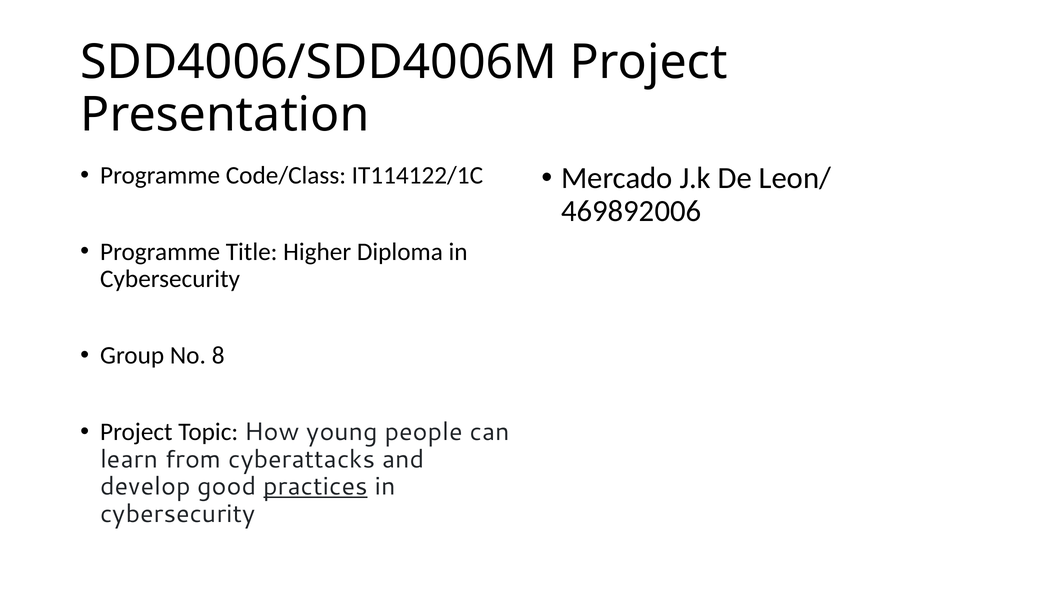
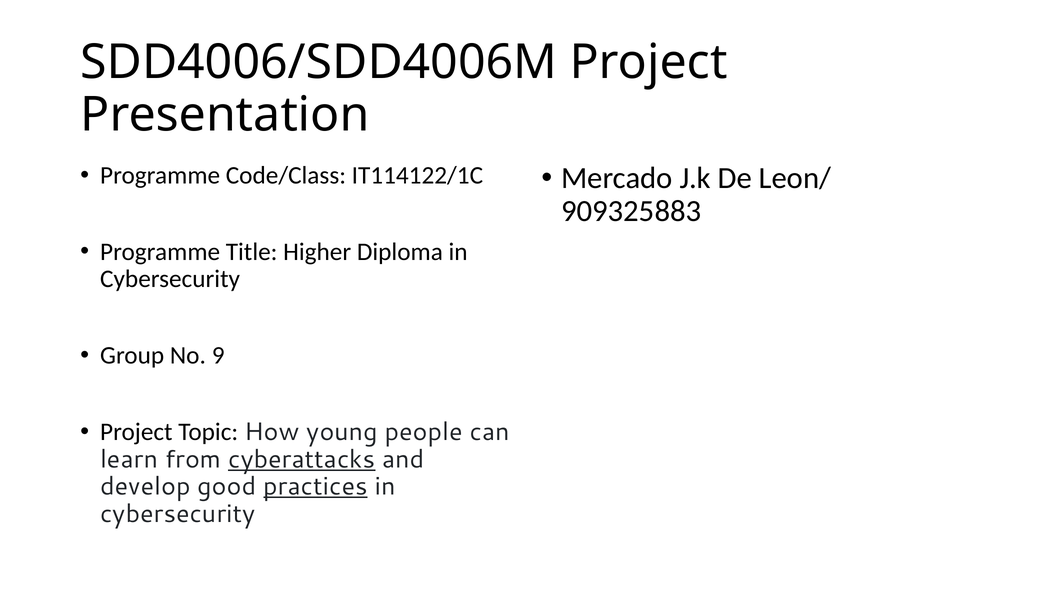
469892006: 469892006 -> 909325883
8: 8 -> 9
cyberattacks underline: none -> present
